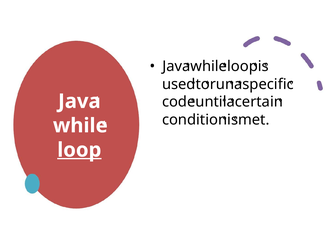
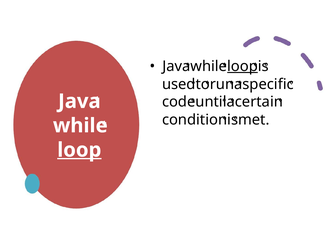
loop at (242, 66) underline: none -> present
